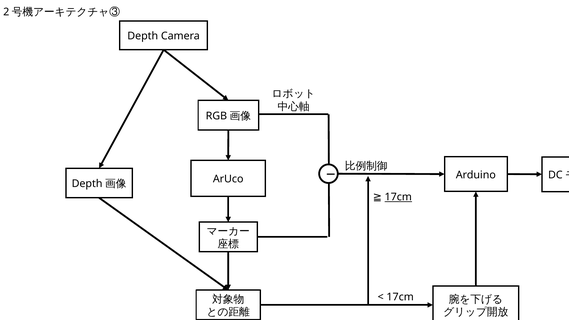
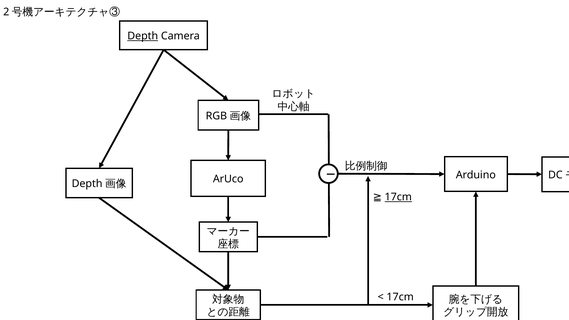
Depth underline: none -> present
